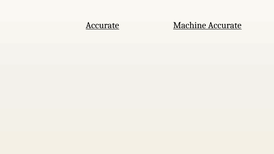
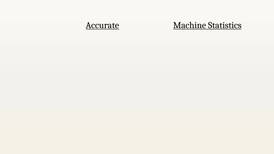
Machine Accurate: Accurate -> Statistics
